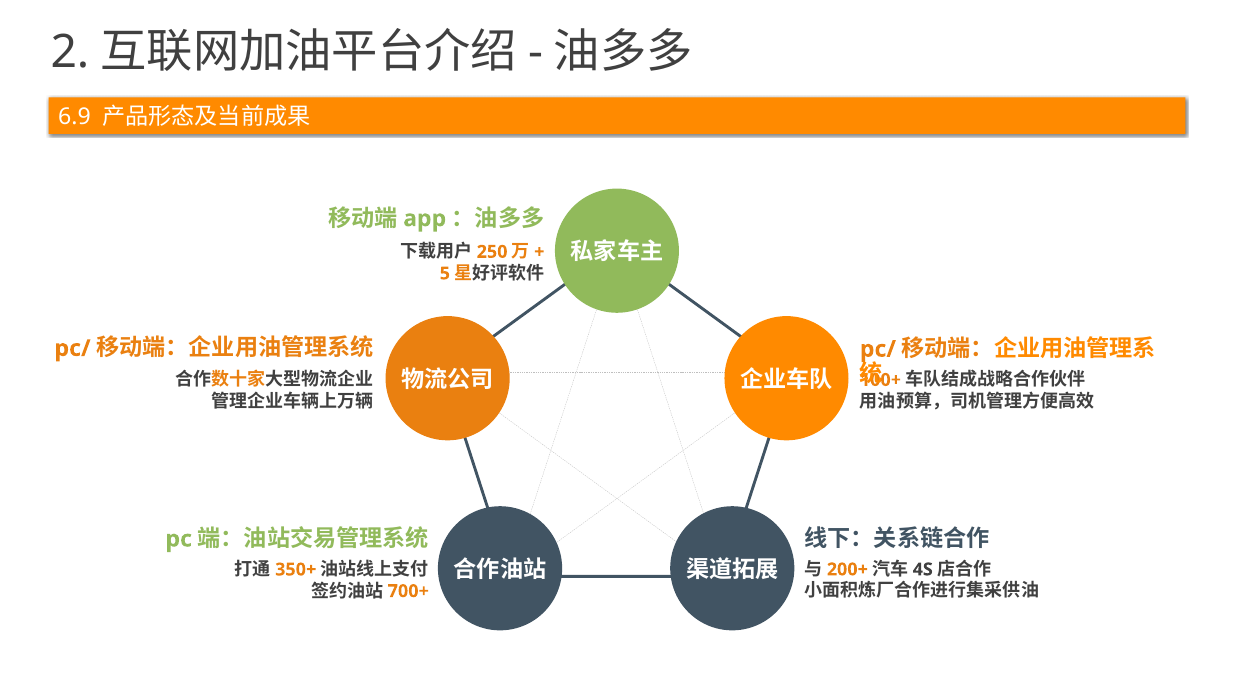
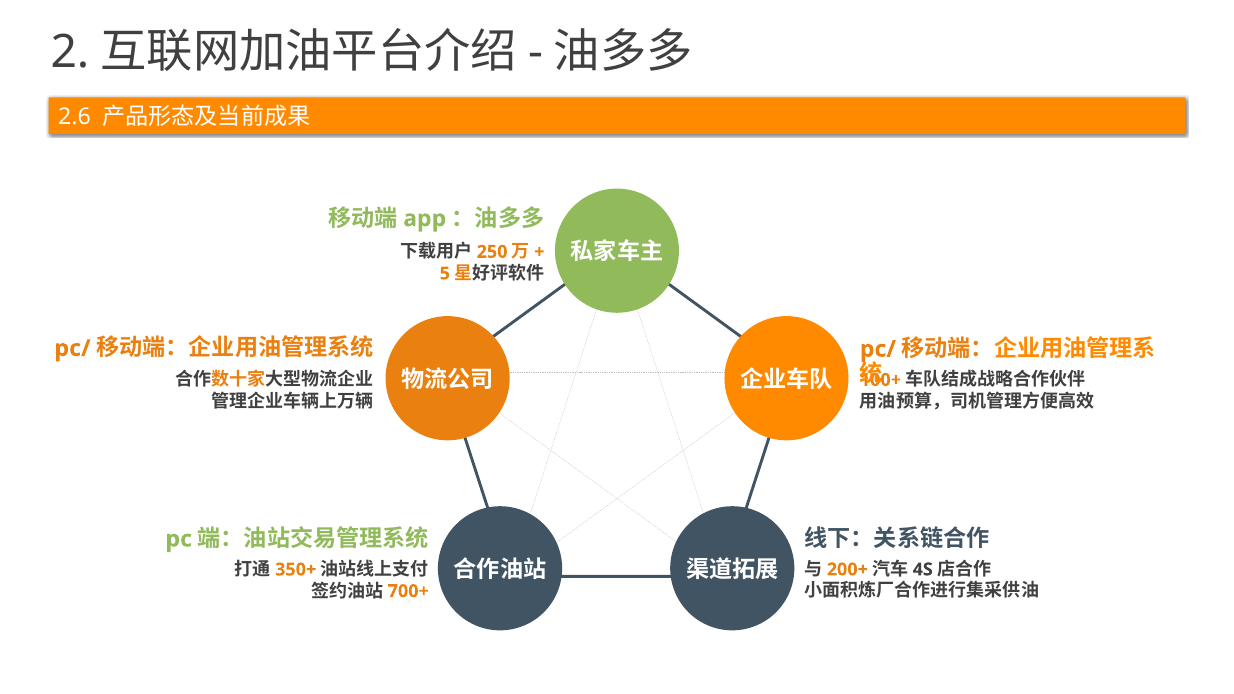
6.9: 6.9 -> 2.6
